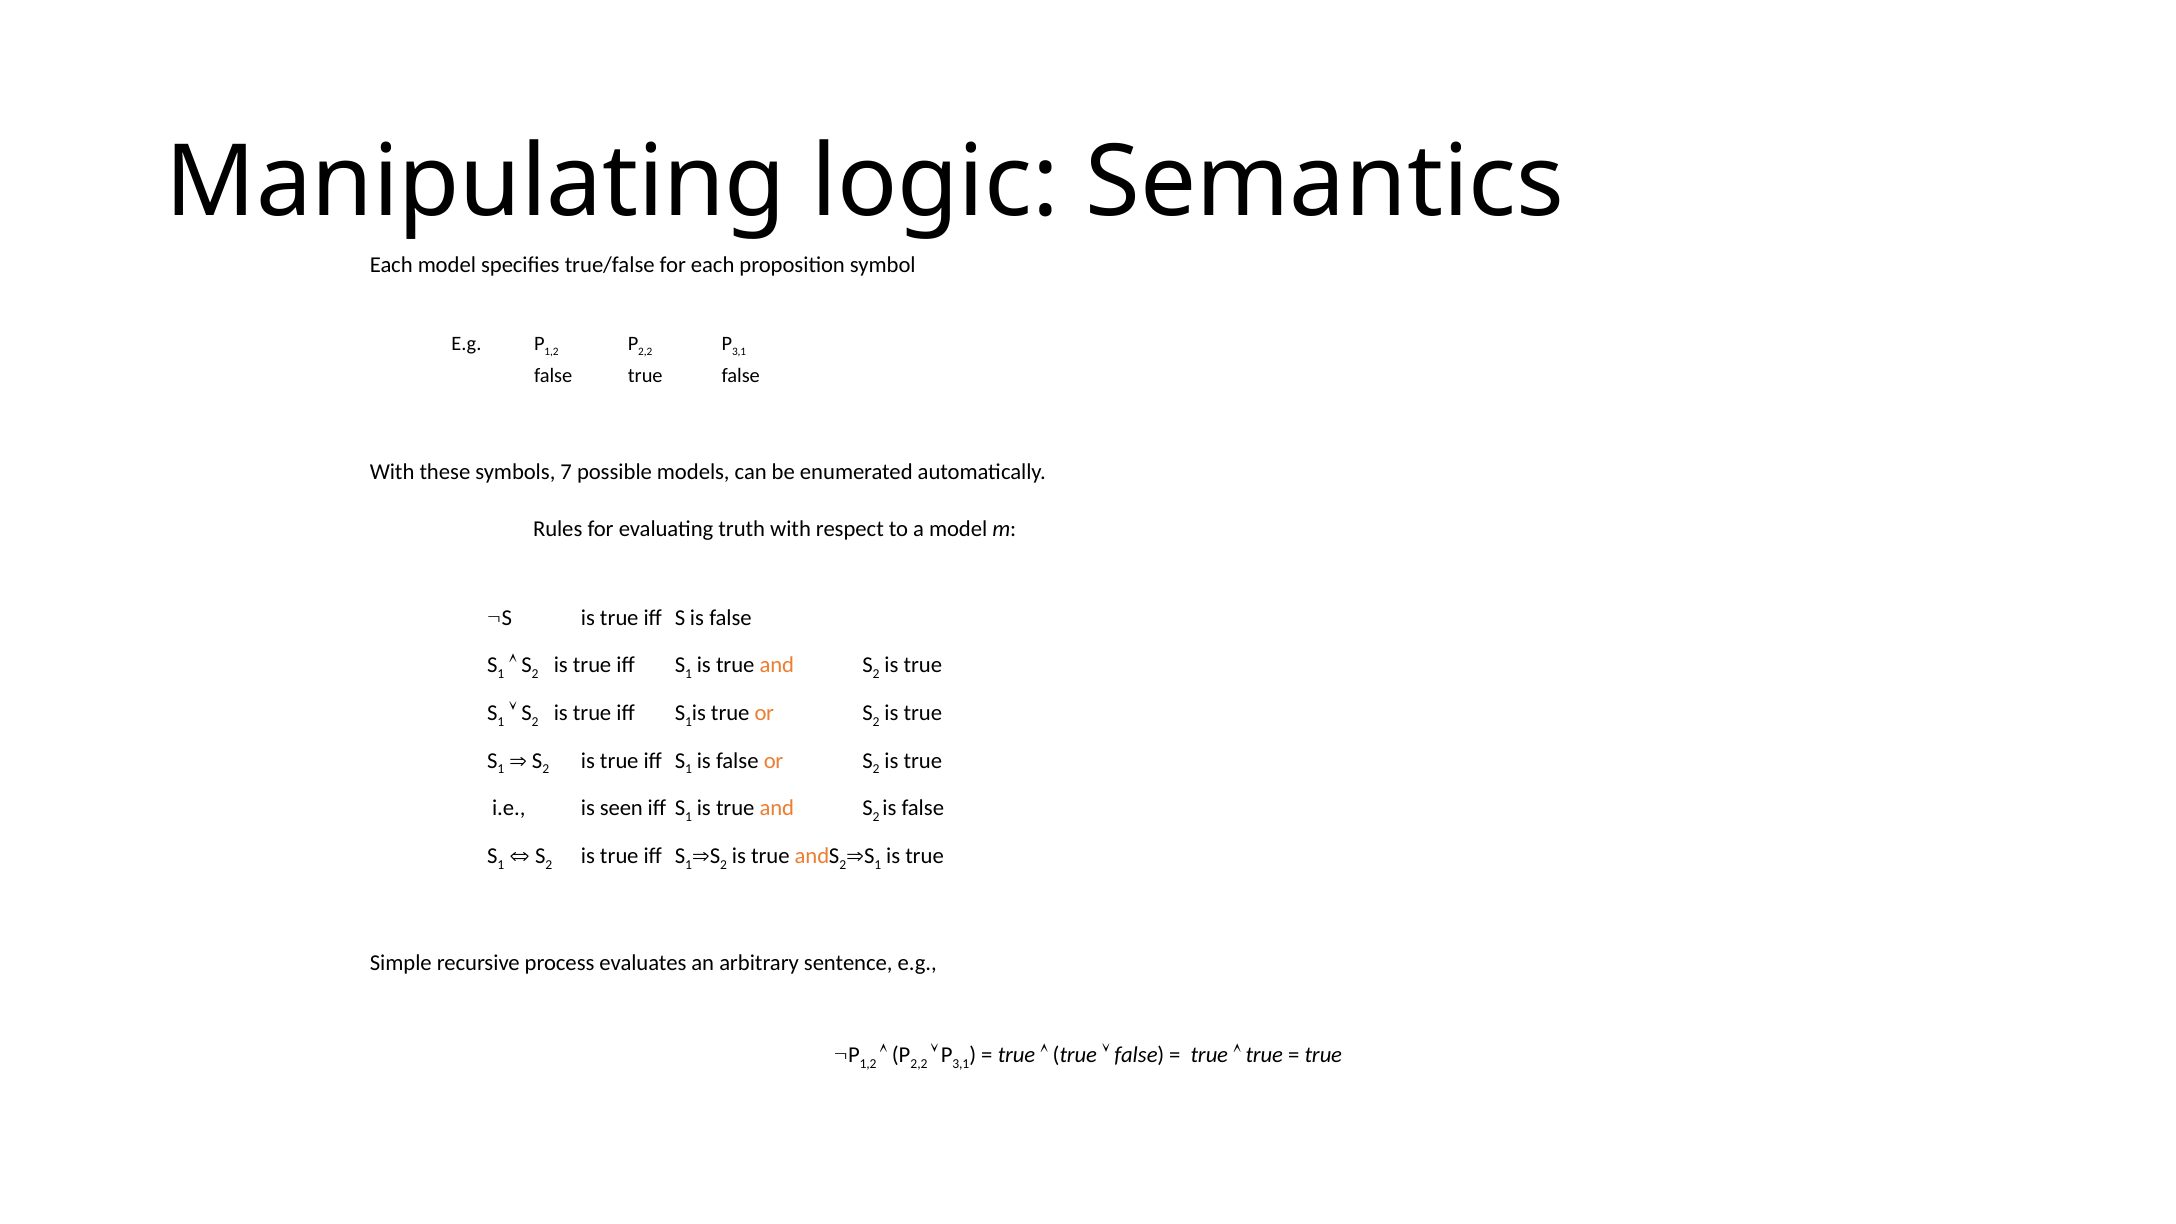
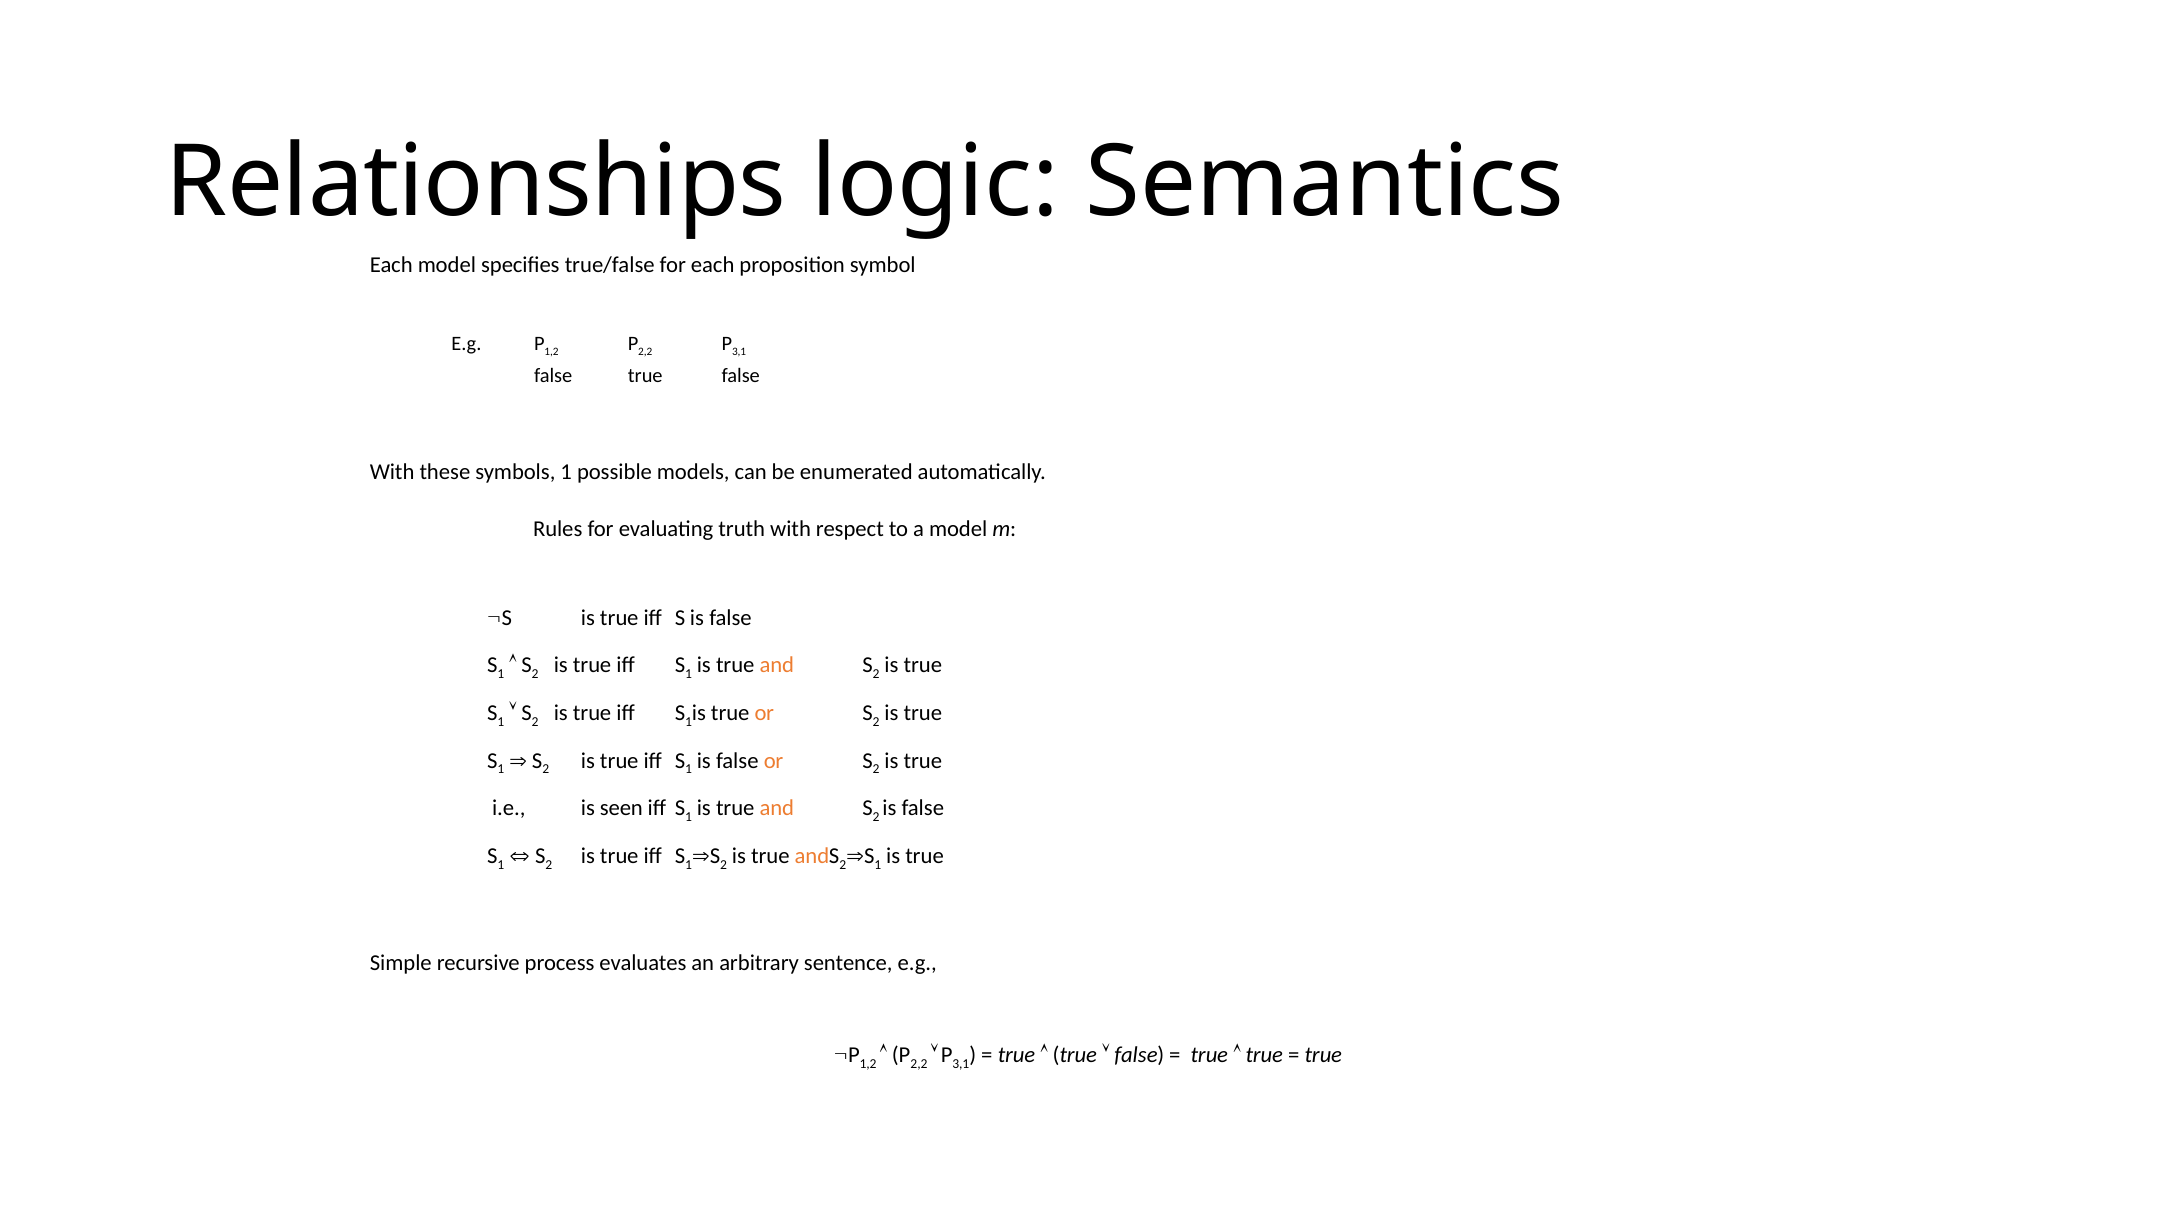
Manipulating: Manipulating -> Relationships
symbols 7: 7 -> 1
